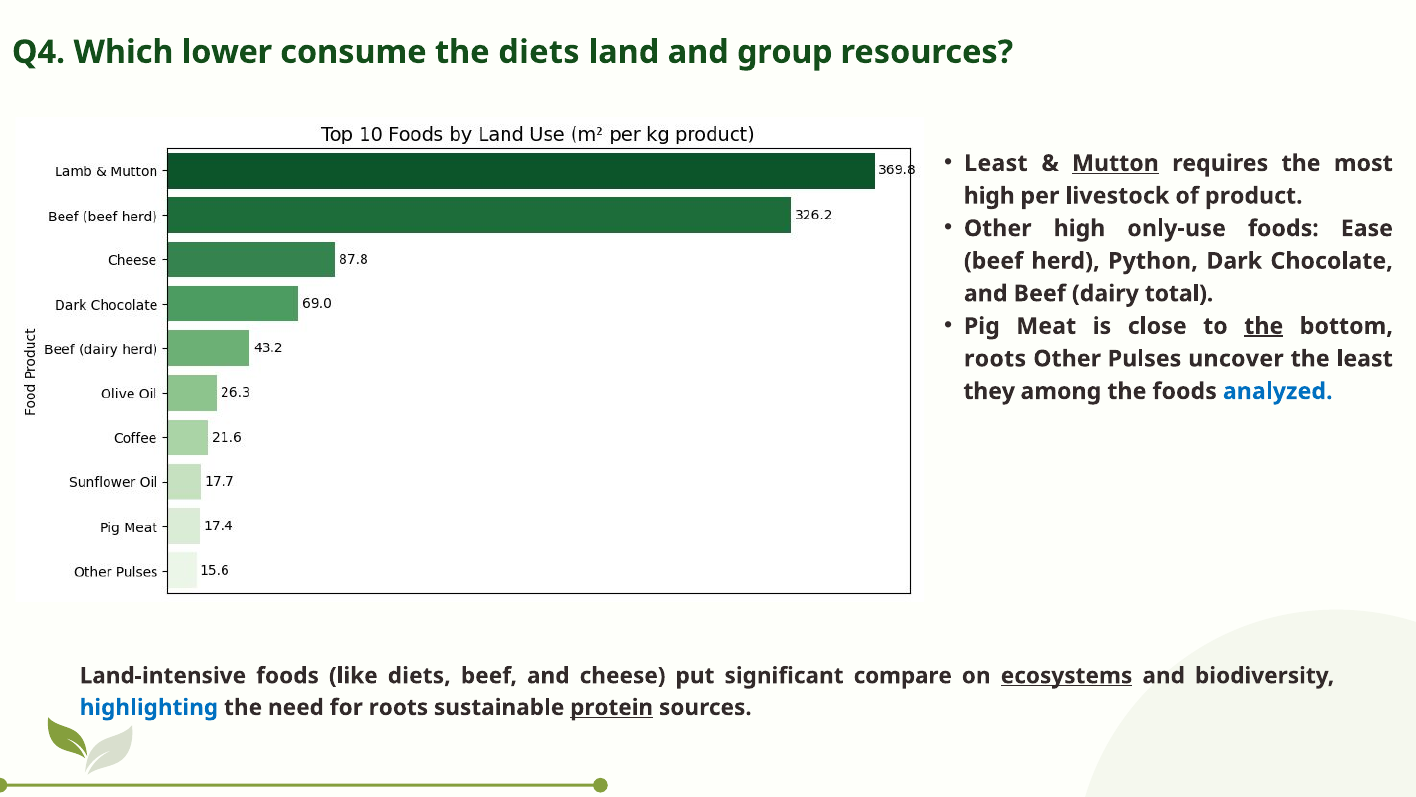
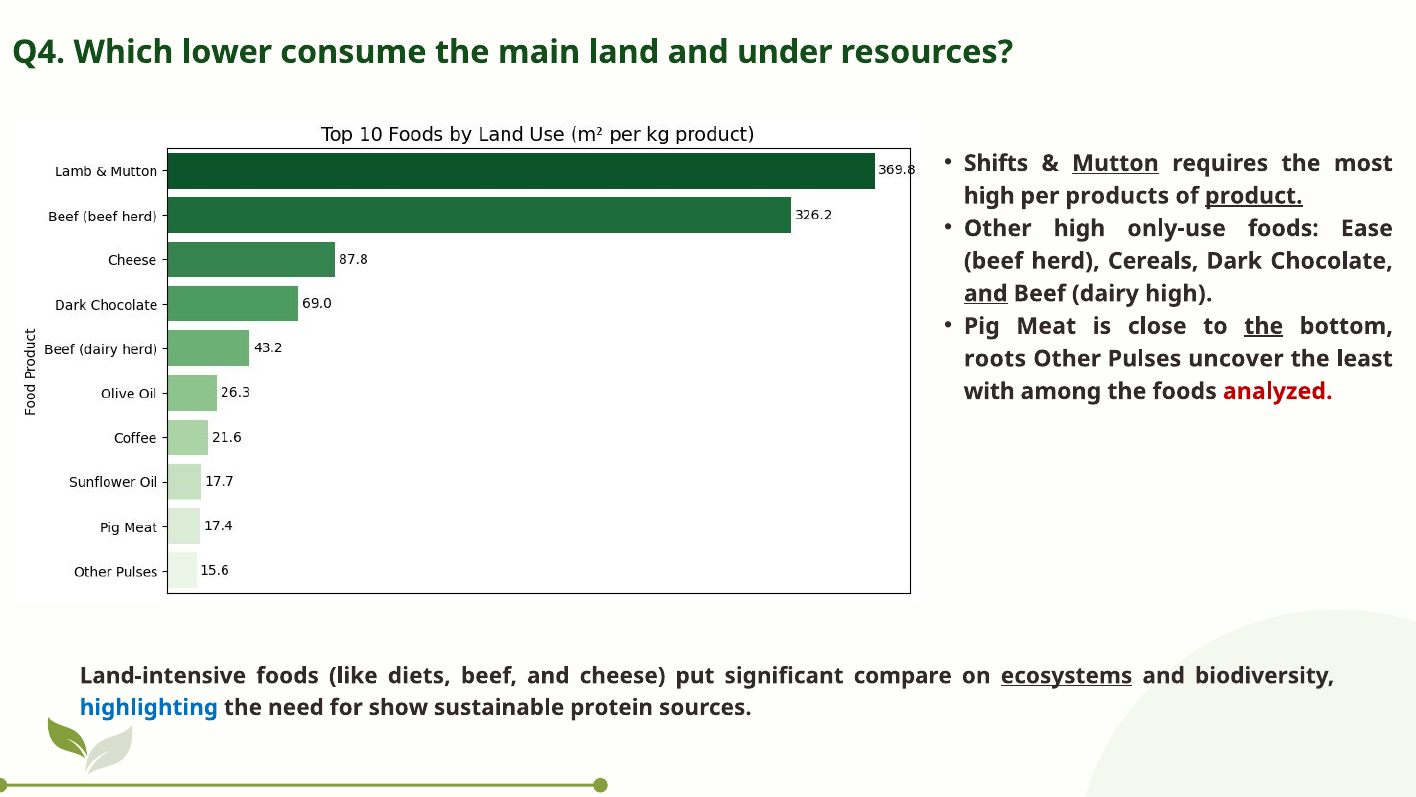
the diets: diets -> main
group: group -> under
Least at (996, 163): Least -> Shifts
livestock: livestock -> products
product underline: none -> present
Python: Python -> Cereals
and at (986, 293) underline: none -> present
dairy total: total -> high
they: they -> with
analyzed colour: blue -> red
for roots: roots -> show
protein underline: present -> none
